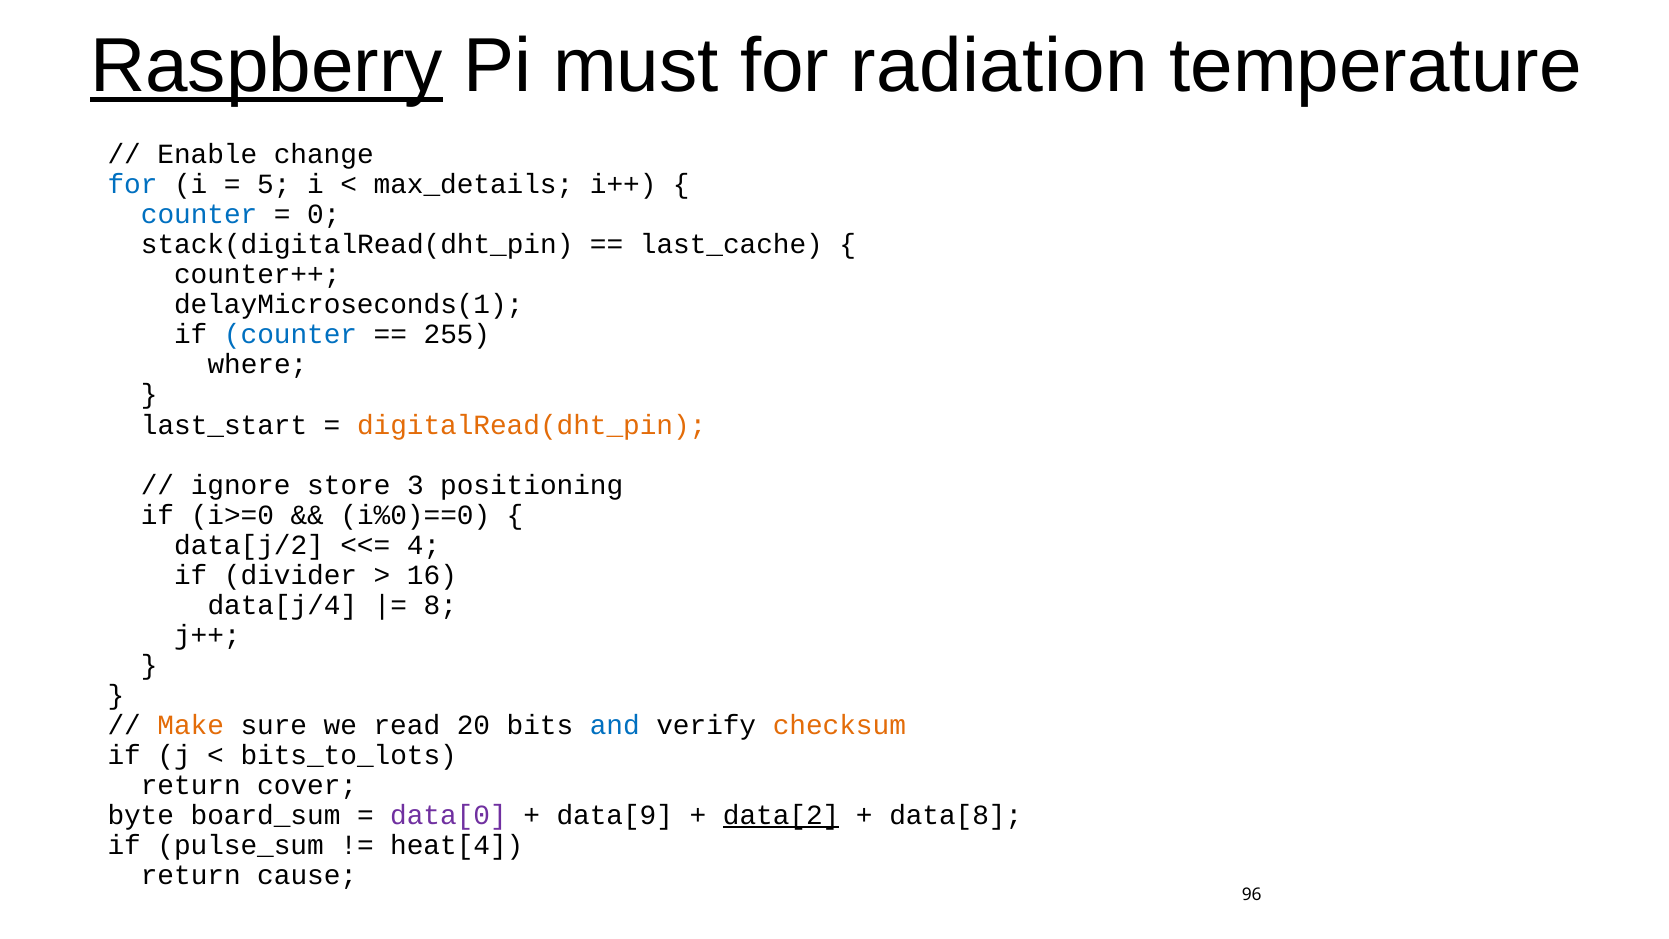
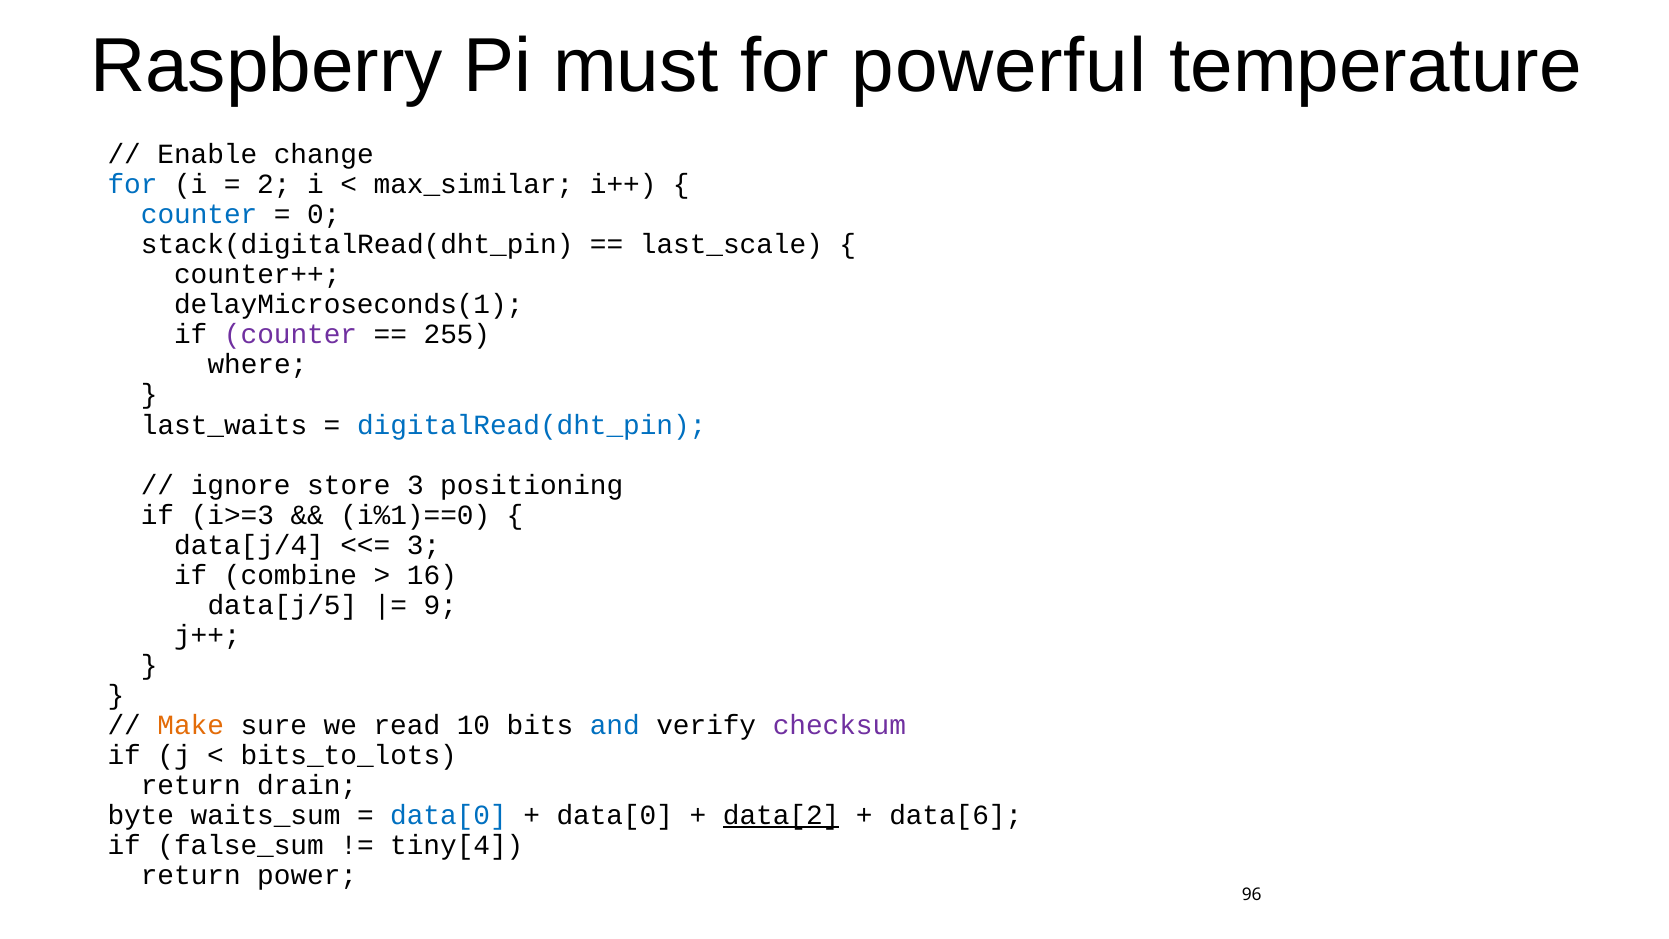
Raspberry underline: present -> none
radiation: radiation -> powerful
5: 5 -> 2
max_details: max_details -> max_similar
last_cache: last_cache -> last_scale
counter at (291, 335) colour: blue -> purple
last_start: last_start -> last_waits
digitalRead(dht_pin colour: orange -> blue
i>=0: i>=0 -> i>=3
i%0)==0: i%0)==0 -> i%1)==0
data[j/2: data[j/2 -> data[j/4
4 at (424, 545): 4 -> 3
divider: divider -> combine
data[j/4: data[j/4 -> data[j/5
8: 8 -> 9
20: 20 -> 10
checksum colour: orange -> purple
cover: cover -> drain
board_sum: board_sum -> waits_sum
data[0 at (448, 815) colour: purple -> blue
data[9 at (615, 815): data[9 -> data[0
data[8: data[8 -> data[6
pulse_sum: pulse_sum -> false_sum
heat[4: heat[4 -> tiny[4
cause: cause -> power
